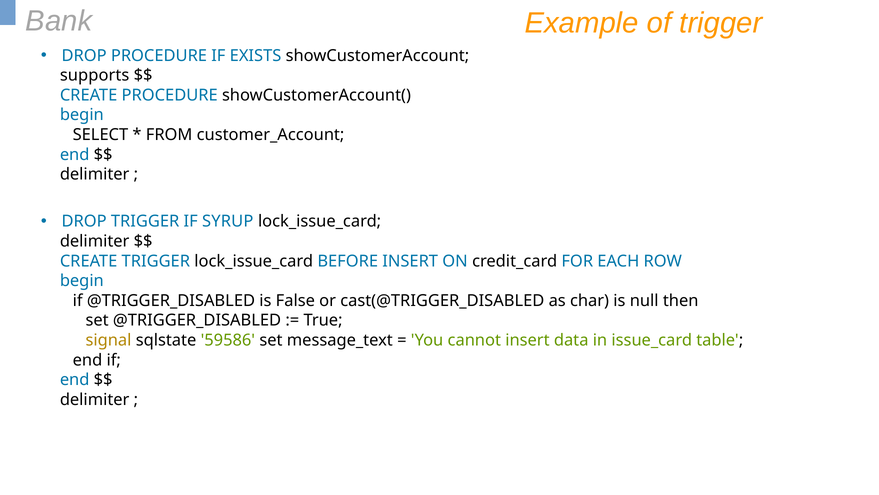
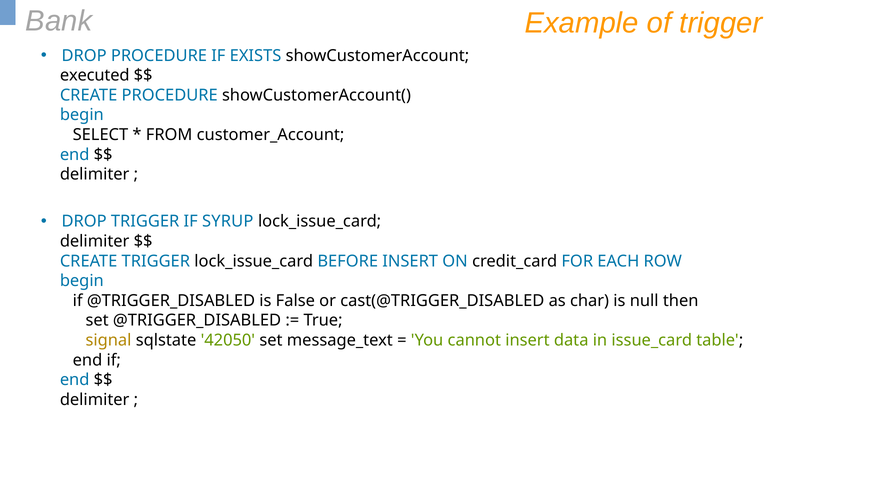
supports: supports -> executed
59586: 59586 -> 42050
